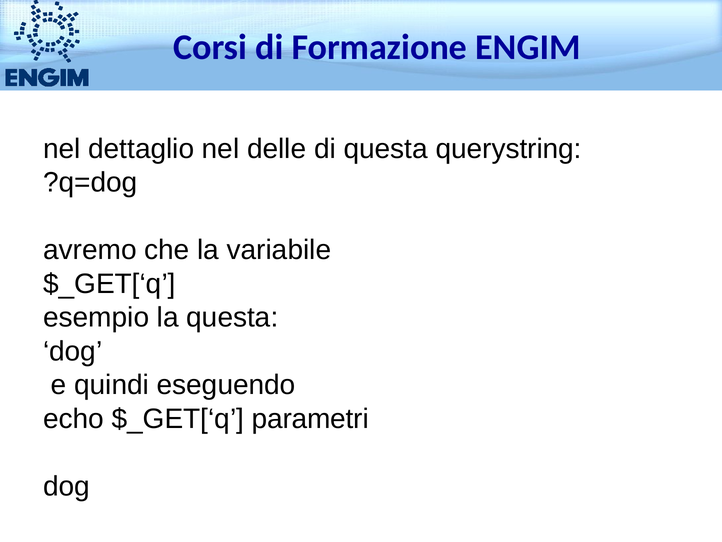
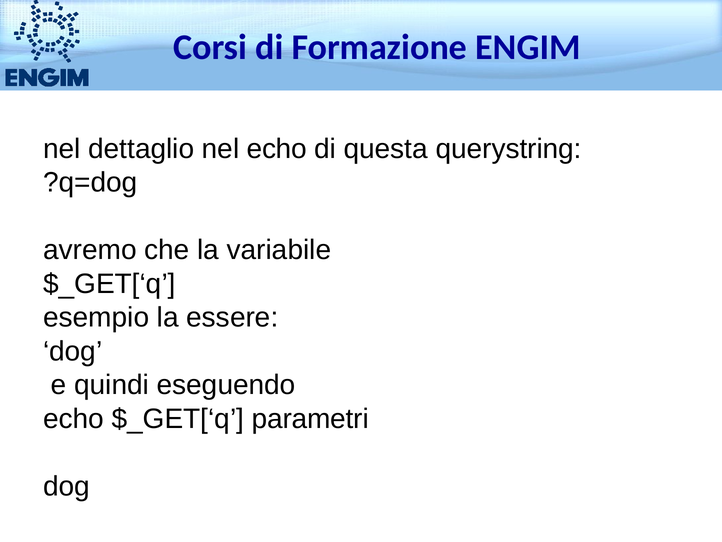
nel delle: delle -> echo
la questa: questa -> essere
